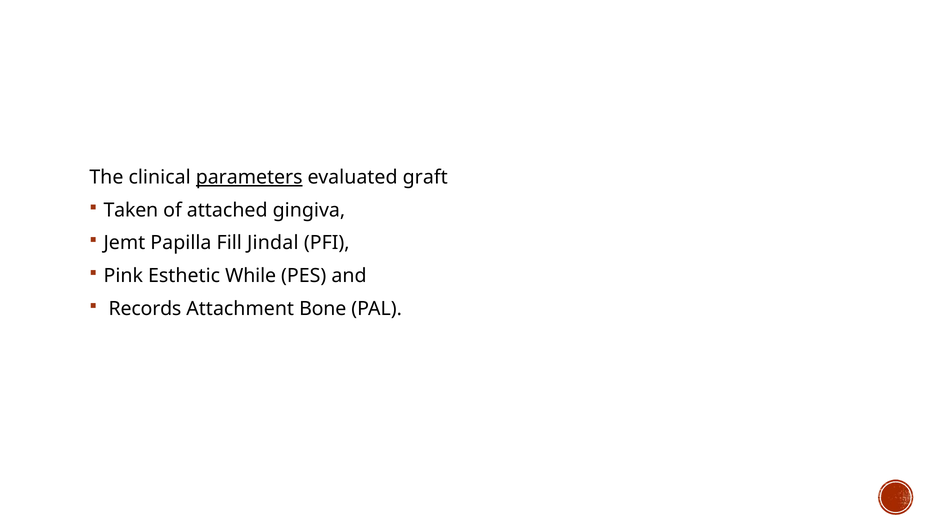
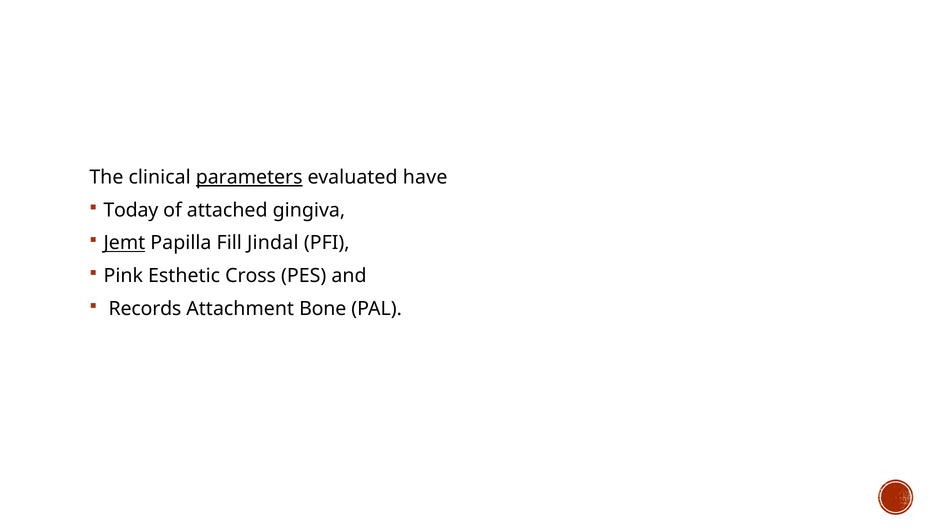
graft: graft -> have
Taken: Taken -> Today
Jemt underline: none -> present
While: While -> Cross
